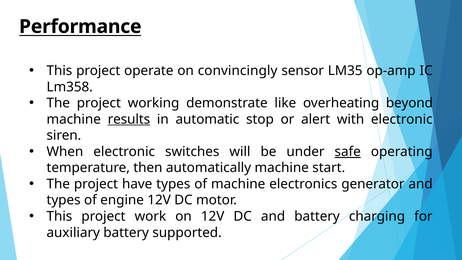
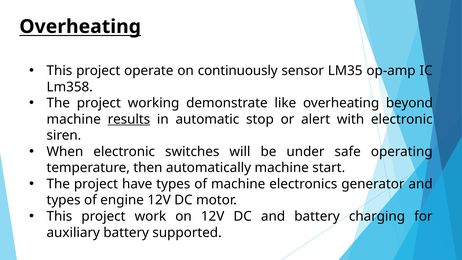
Performance at (80, 27): Performance -> Overheating
convincingly: convincingly -> continuously
safe underline: present -> none
